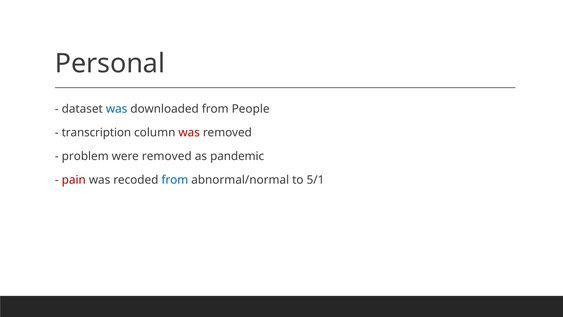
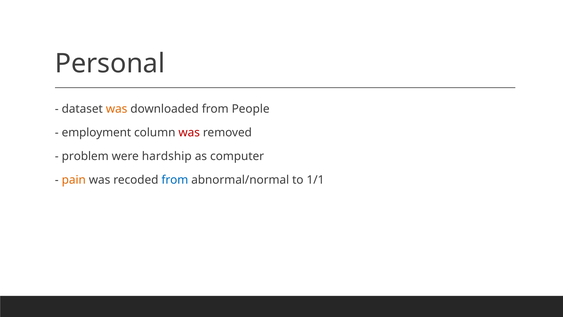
was at (117, 109) colour: blue -> orange
transcription: transcription -> employment
were removed: removed -> hardship
pandemic: pandemic -> computer
pain colour: red -> orange
5/1: 5/1 -> 1/1
